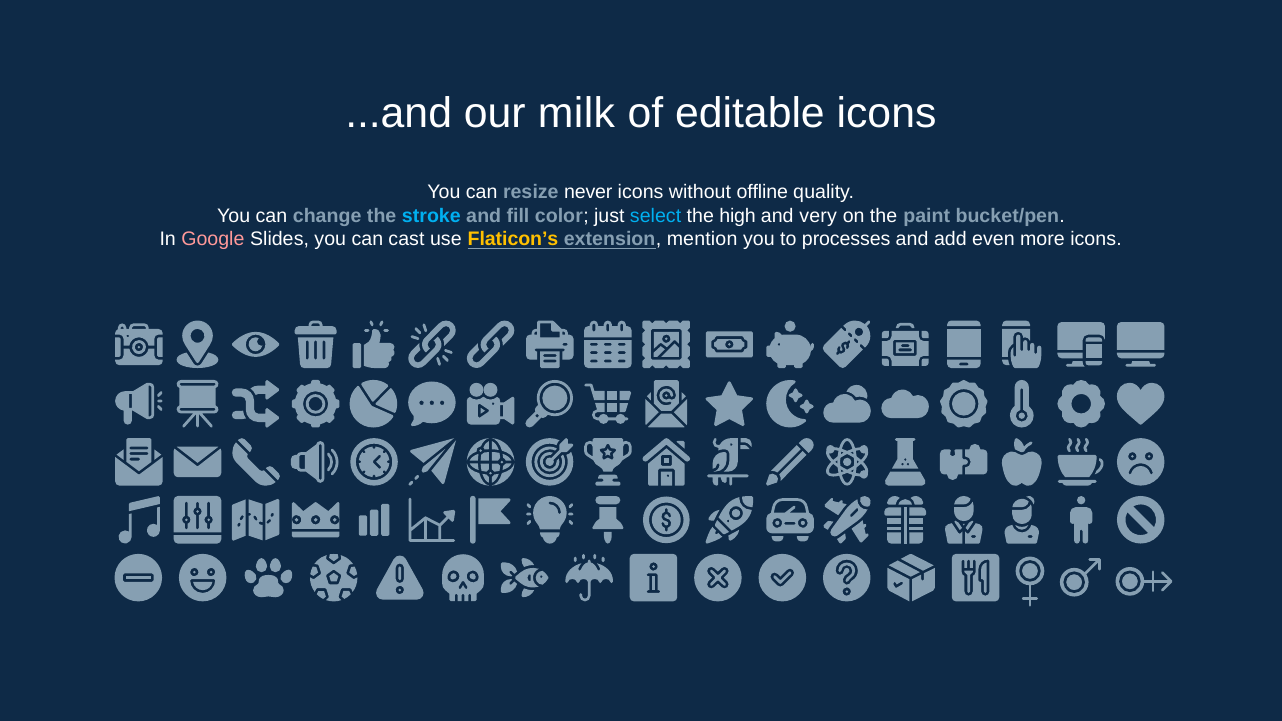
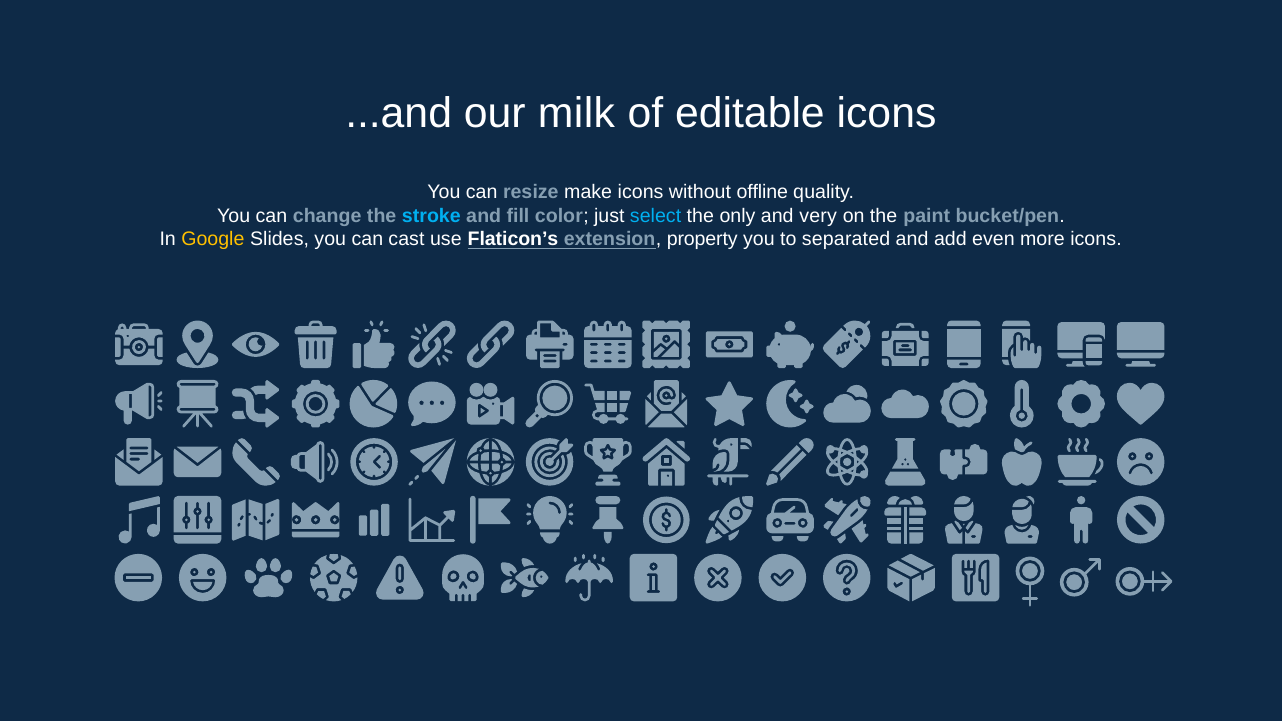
never: never -> make
high: high -> only
Google colour: pink -> yellow
Flaticon’s colour: yellow -> white
mention: mention -> property
processes: processes -> separated
